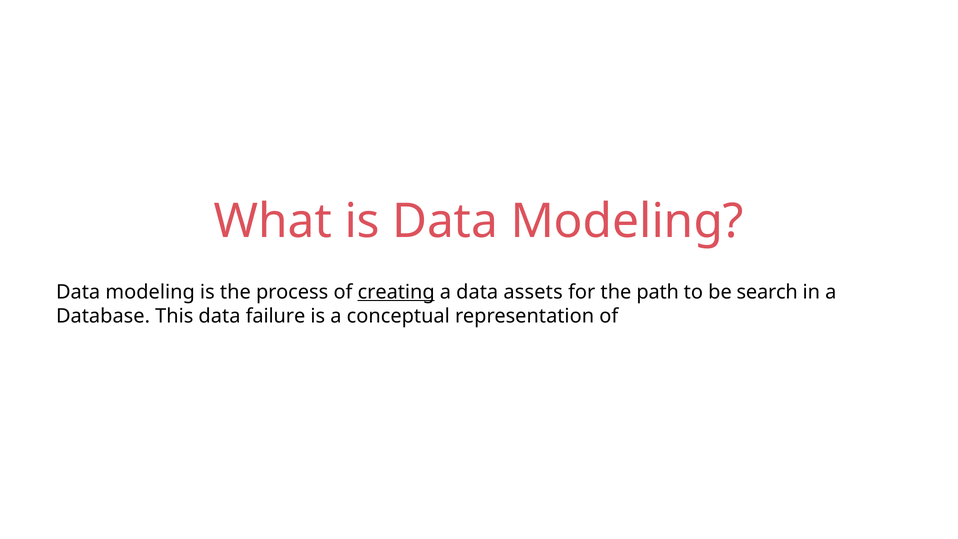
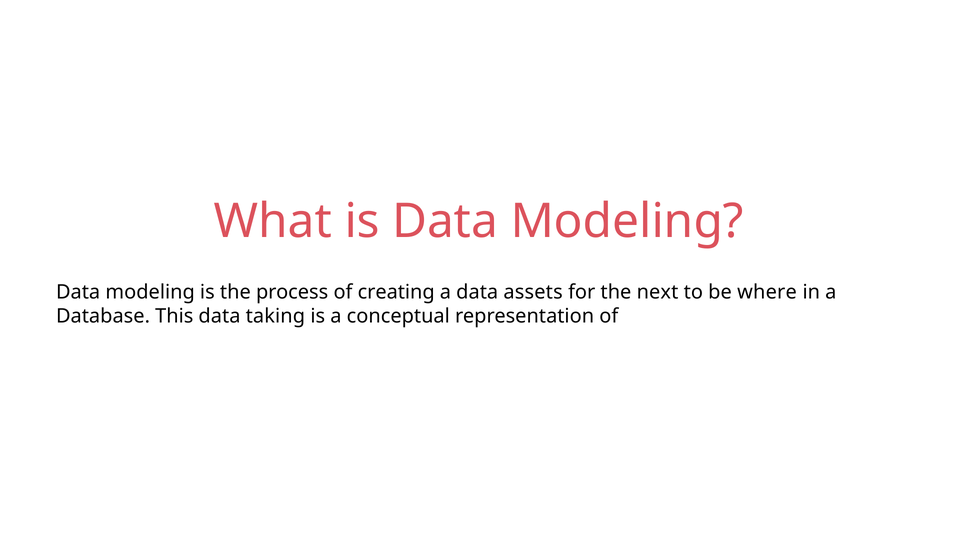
creating underline: present -> none
path: path -> next
search: search -> where
failure: failure -> taking
